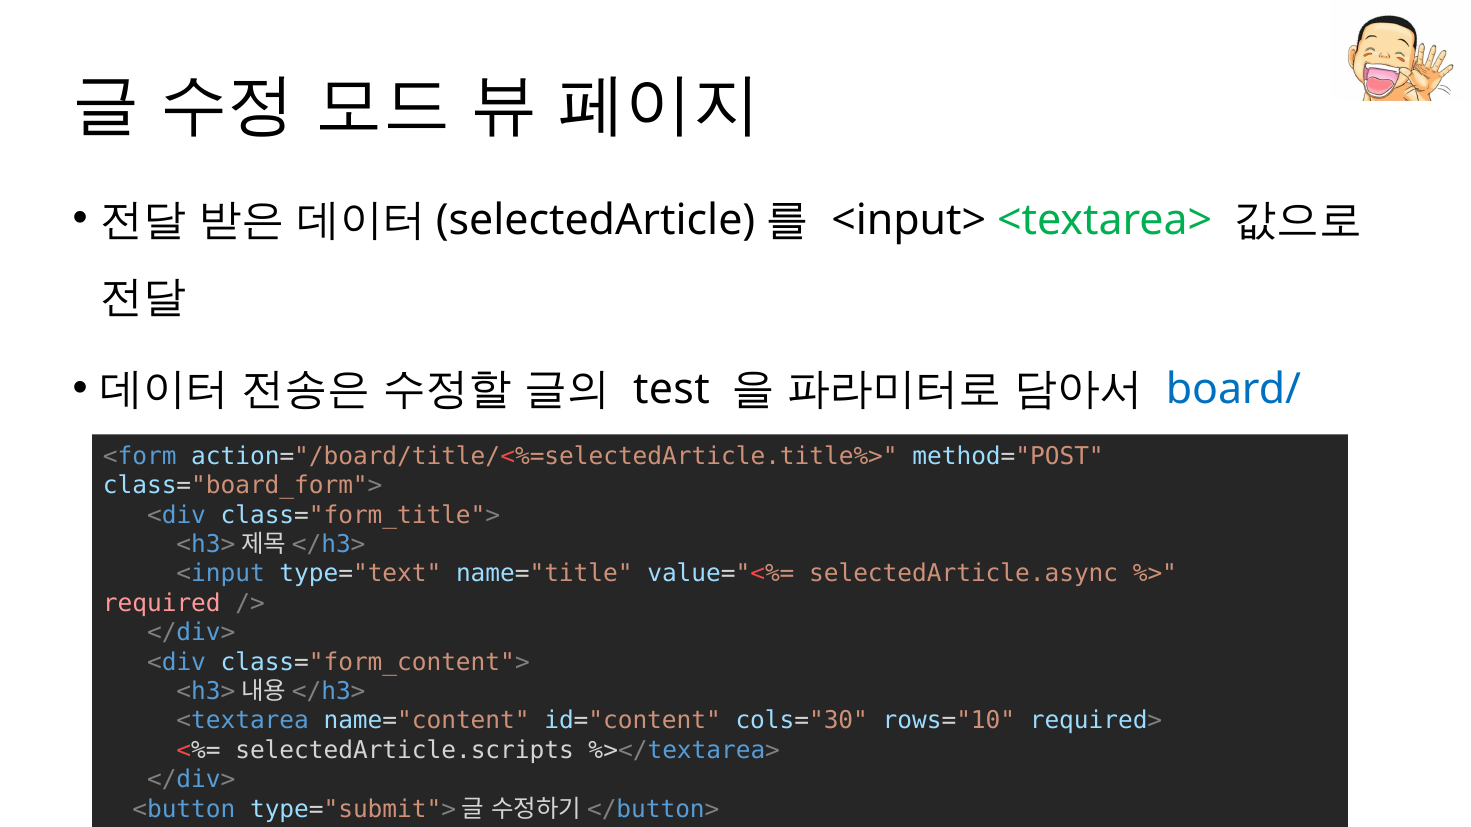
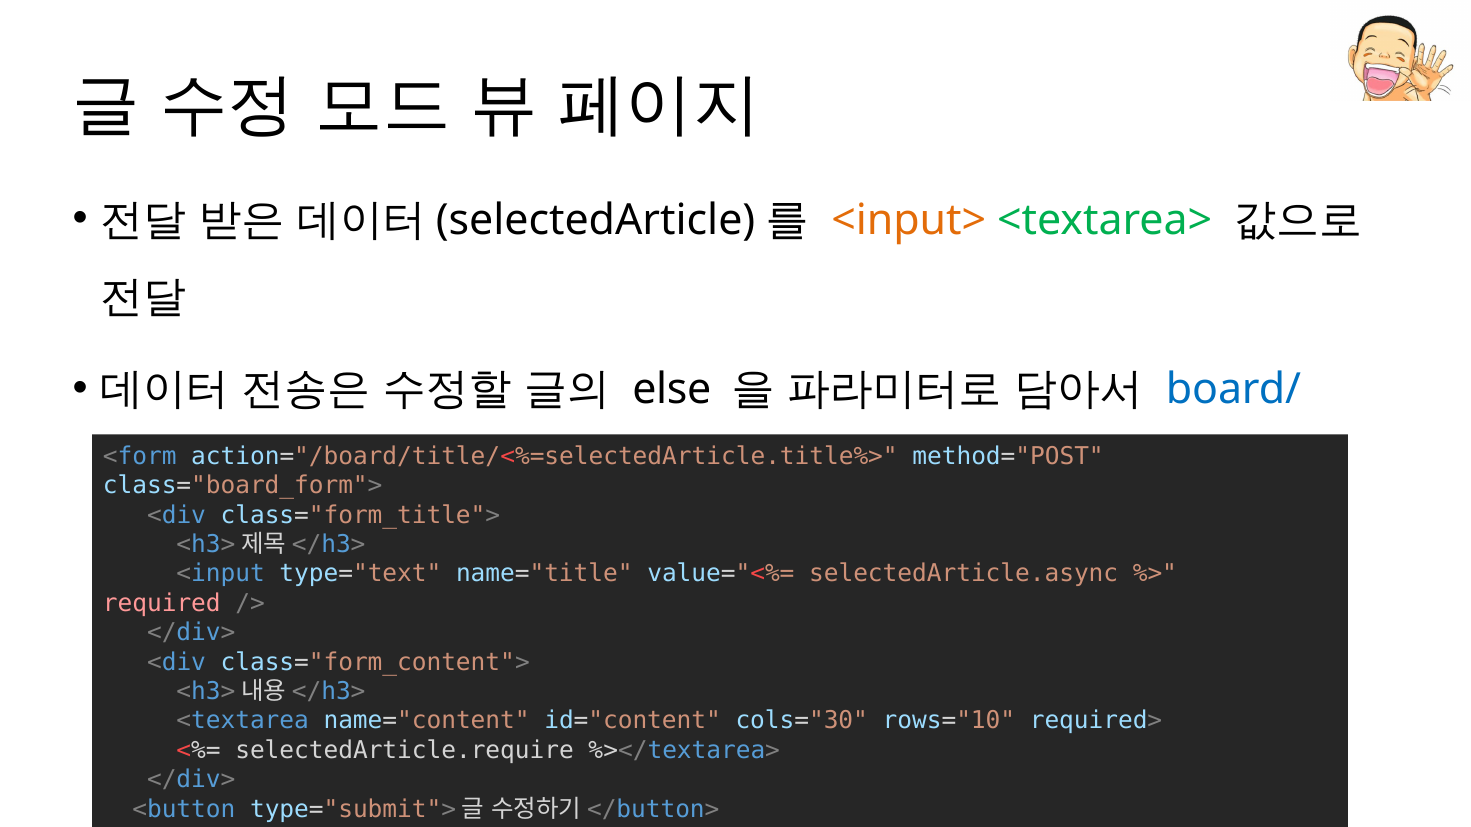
<input> colour: black -> orange
test: test -> else
selectedArticle.scripts: selectedArticle.scripts -> selectedArticle.require
